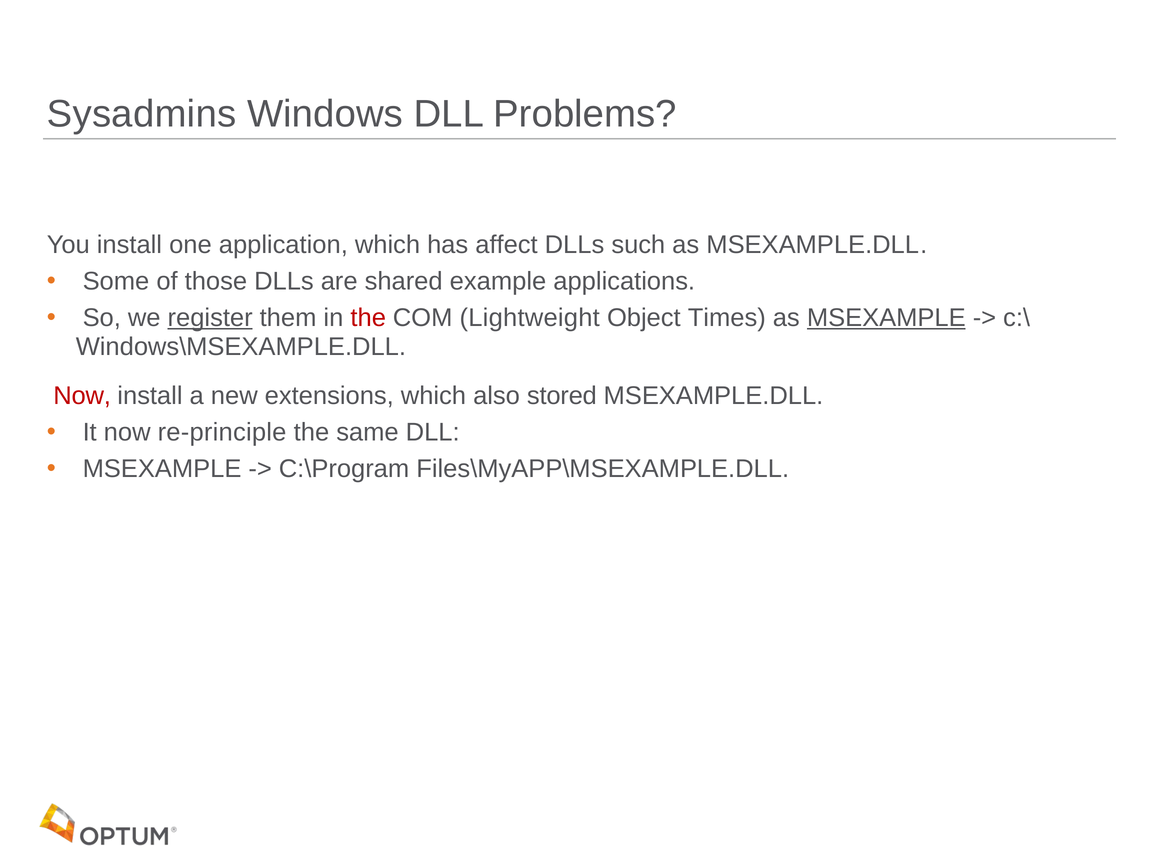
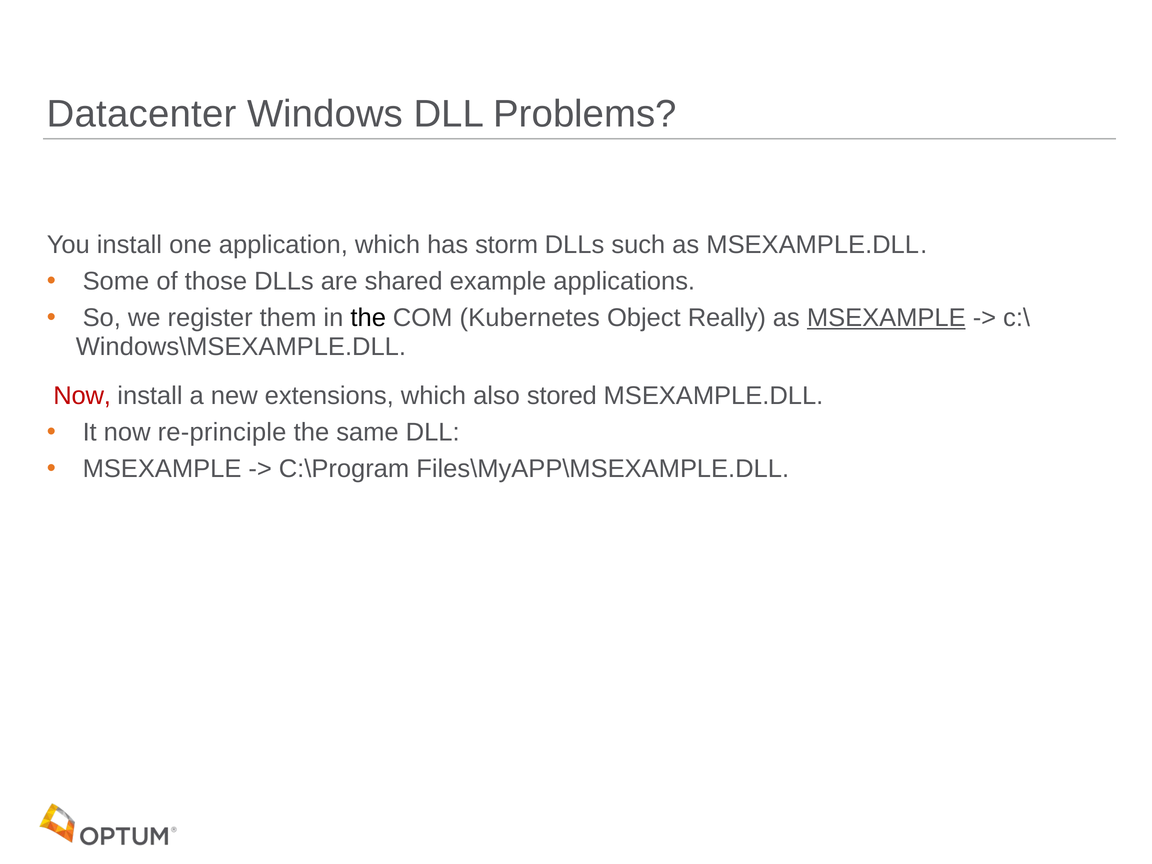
Sysadmins: Sysadmins -> Datacenter
affect: affect -> storm
register underline: present -> none
the at (368, 318) colour: red -> black
Lightweight: Lightweight -> Kubernetes
Times: Times -> Really
